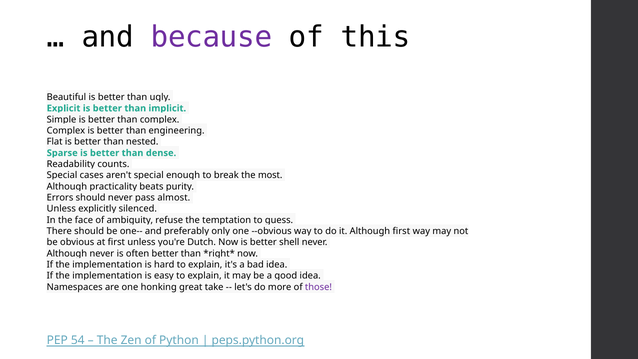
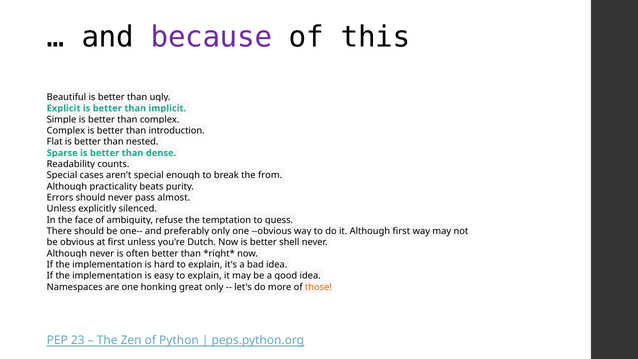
engineering: engineering -> introduction
most: most -> from
great take: take -> only
those colour: purple -> orange
54: 54 -> 23
